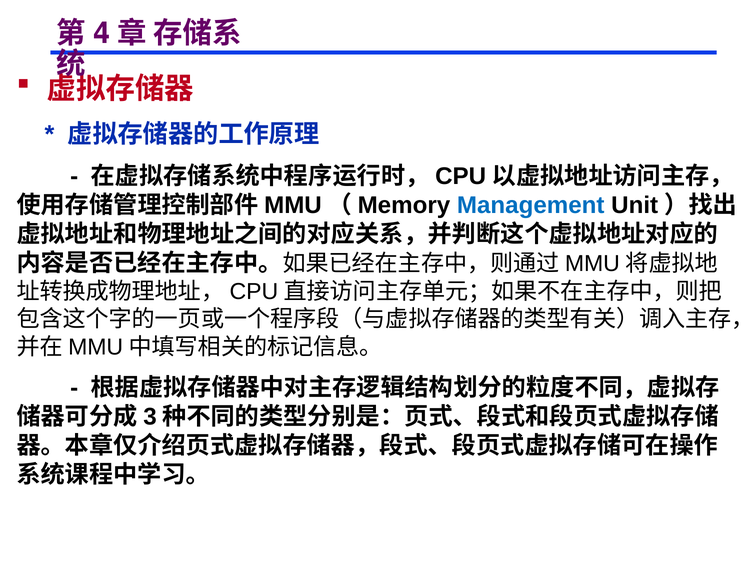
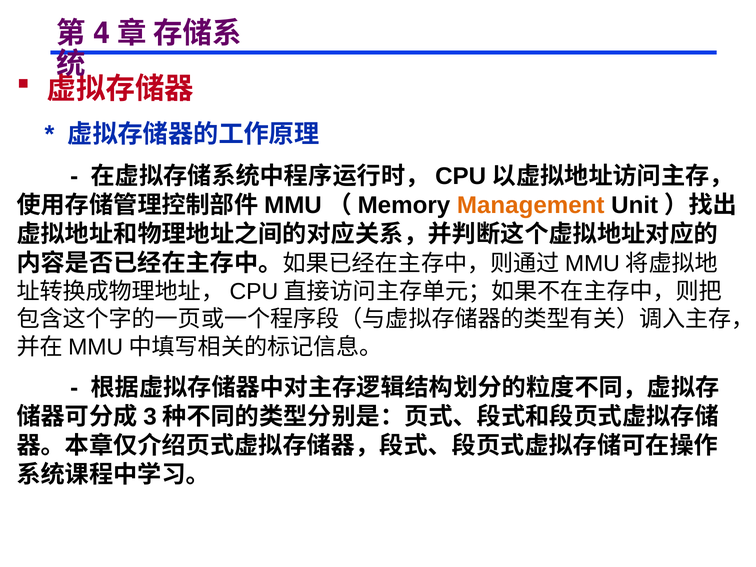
Management colour: blue -> orange
